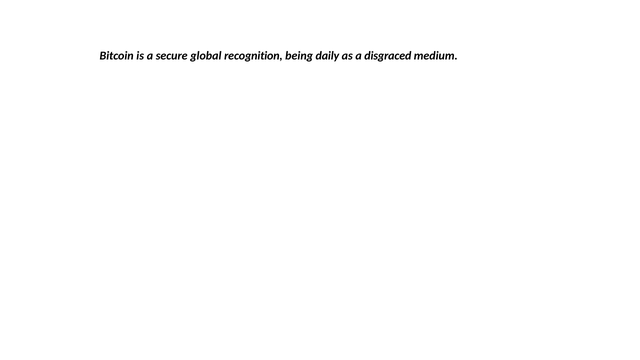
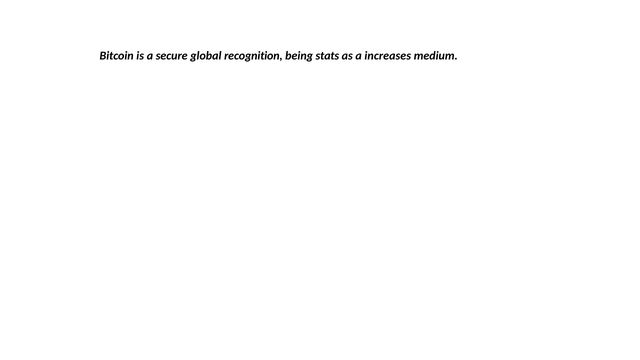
daily: daily -> stats
disgraced: disgraced -> increases
